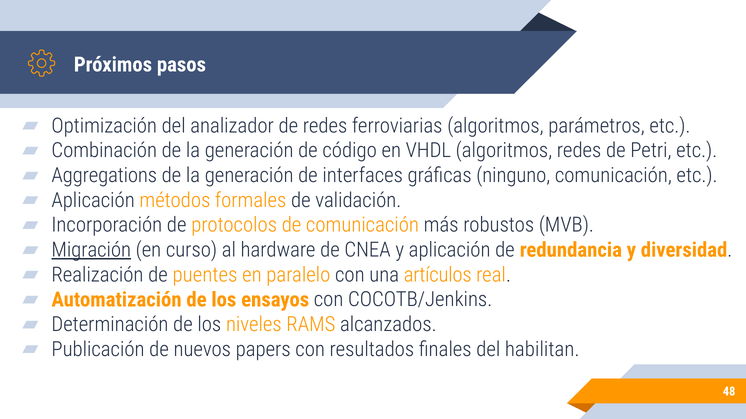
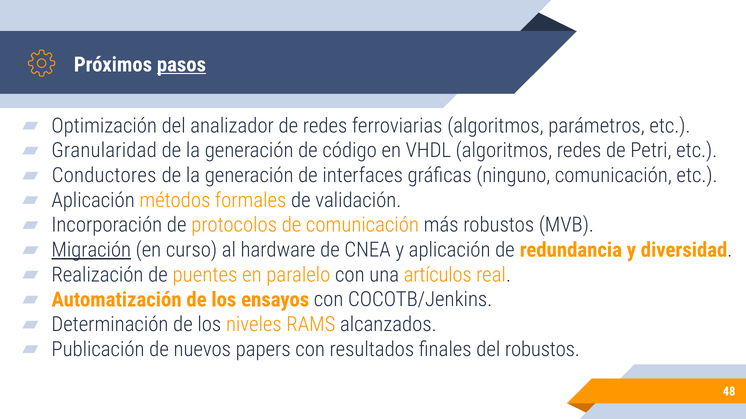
pasos underline: none -> present
Combinación: Combinación -> Granularidad
Aggregations: Aggregations -> Conductores
del habilitan: habilitan -> robustos
